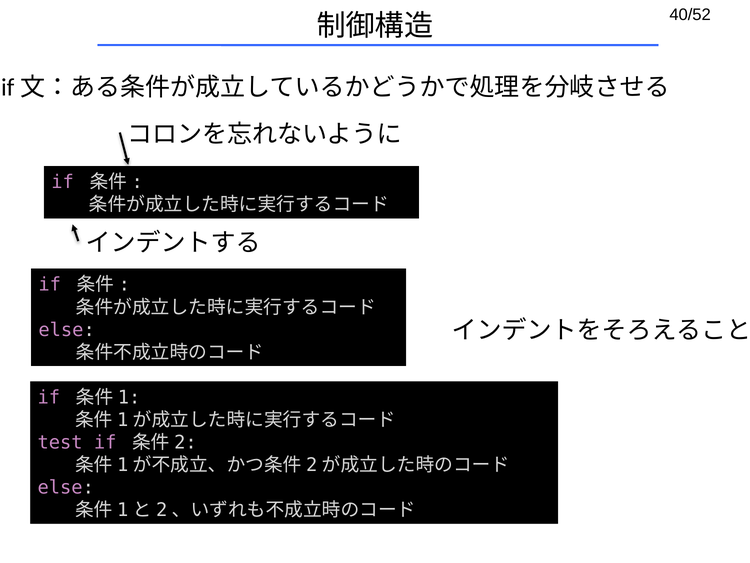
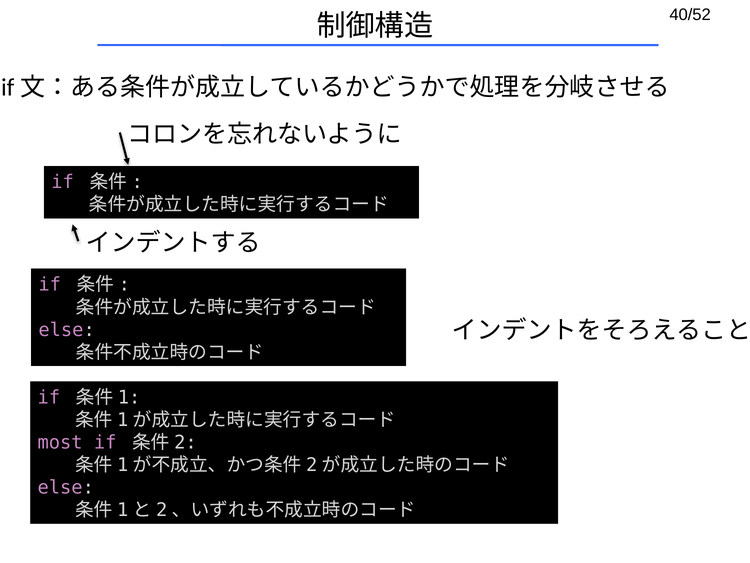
test: test -> most
